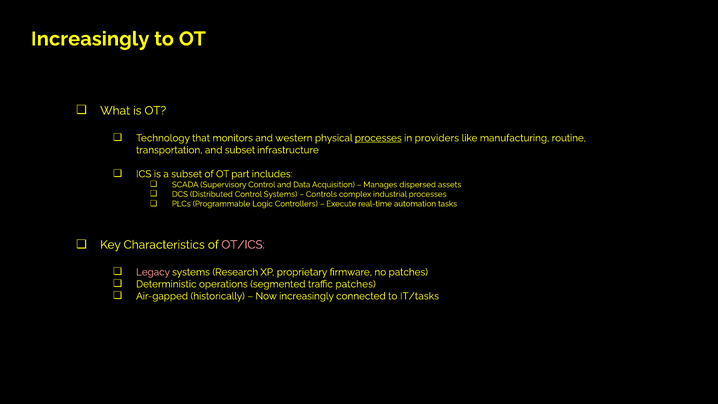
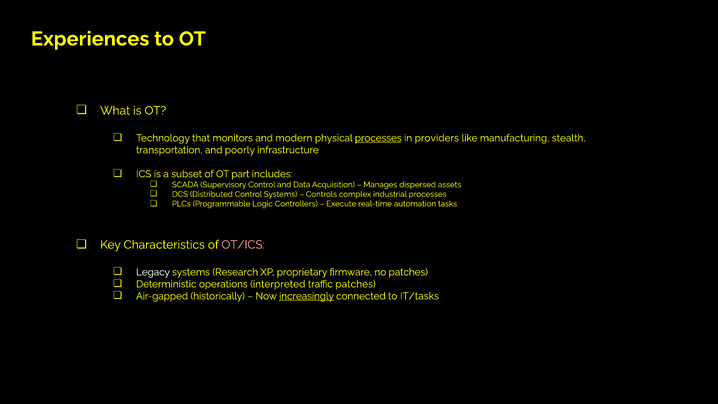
Increasingly at (90, 39): Increasingly -> Experiences
western: western -> modern
routine: routine -> stealth
and subset: subset -> poorly
Legacy colour: pink -> white
segmented: segmented -> interpreted
increasingly at (307, 296) underline: none -> present
